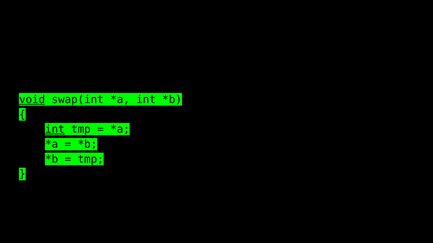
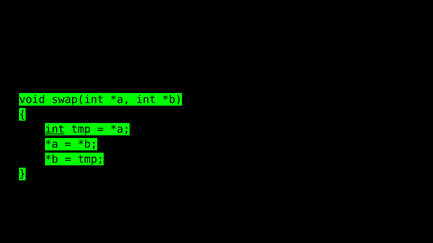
void underline: present -> none
